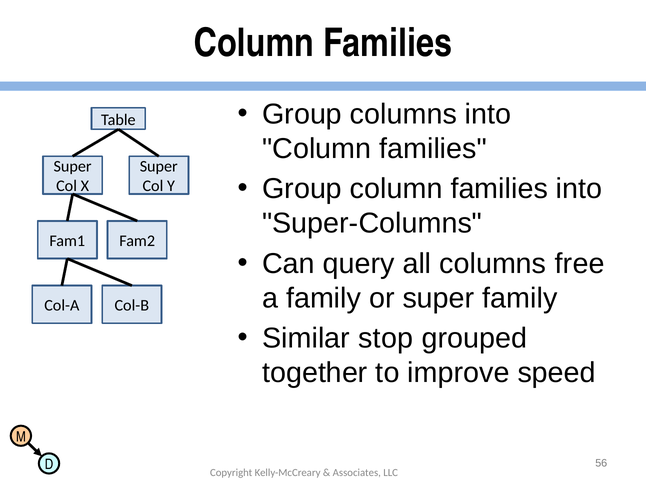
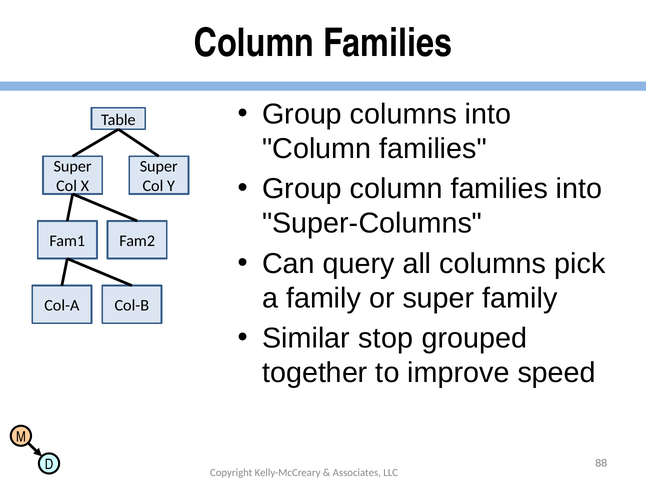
free: free -> pick
56: 56 -> 88
